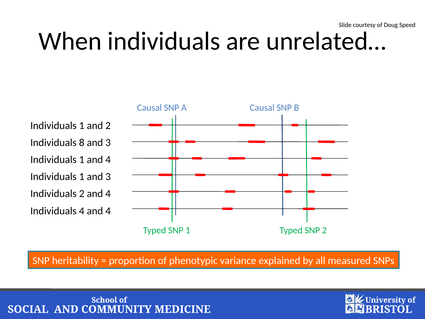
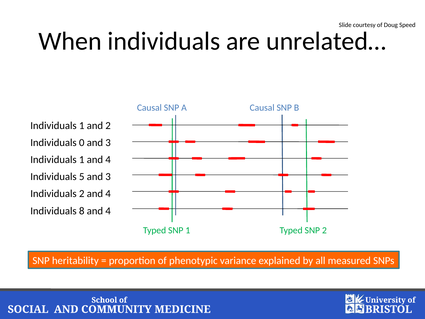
8: 8 -> 0
1 at (82, 177): 1 -> 5
Individuals 4: 4 -> 8
